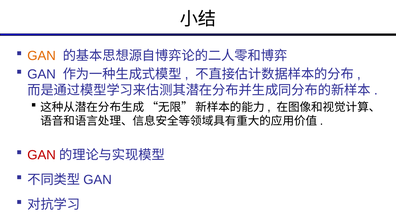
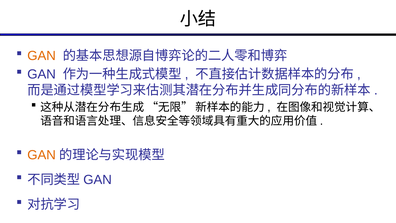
GAN at (42, 155) colour: red -> orange
